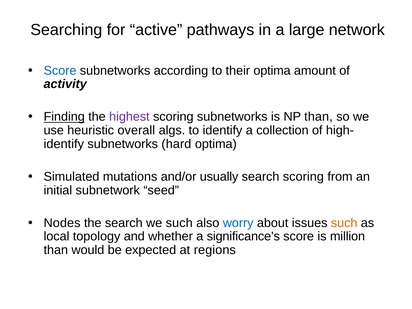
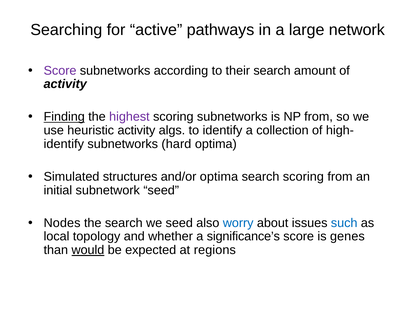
Score at (60, 71) colour: blue -> purple
their optima: optima -> search
NP than: than -> from
heuristic overall: overall -> activity
mutations: mutations -> structures
and/or usually: usually -> optima
we such: such -> seed
such at (344, 223) colour: orange -> blue
million: million -> genes
would underline: none -> present
